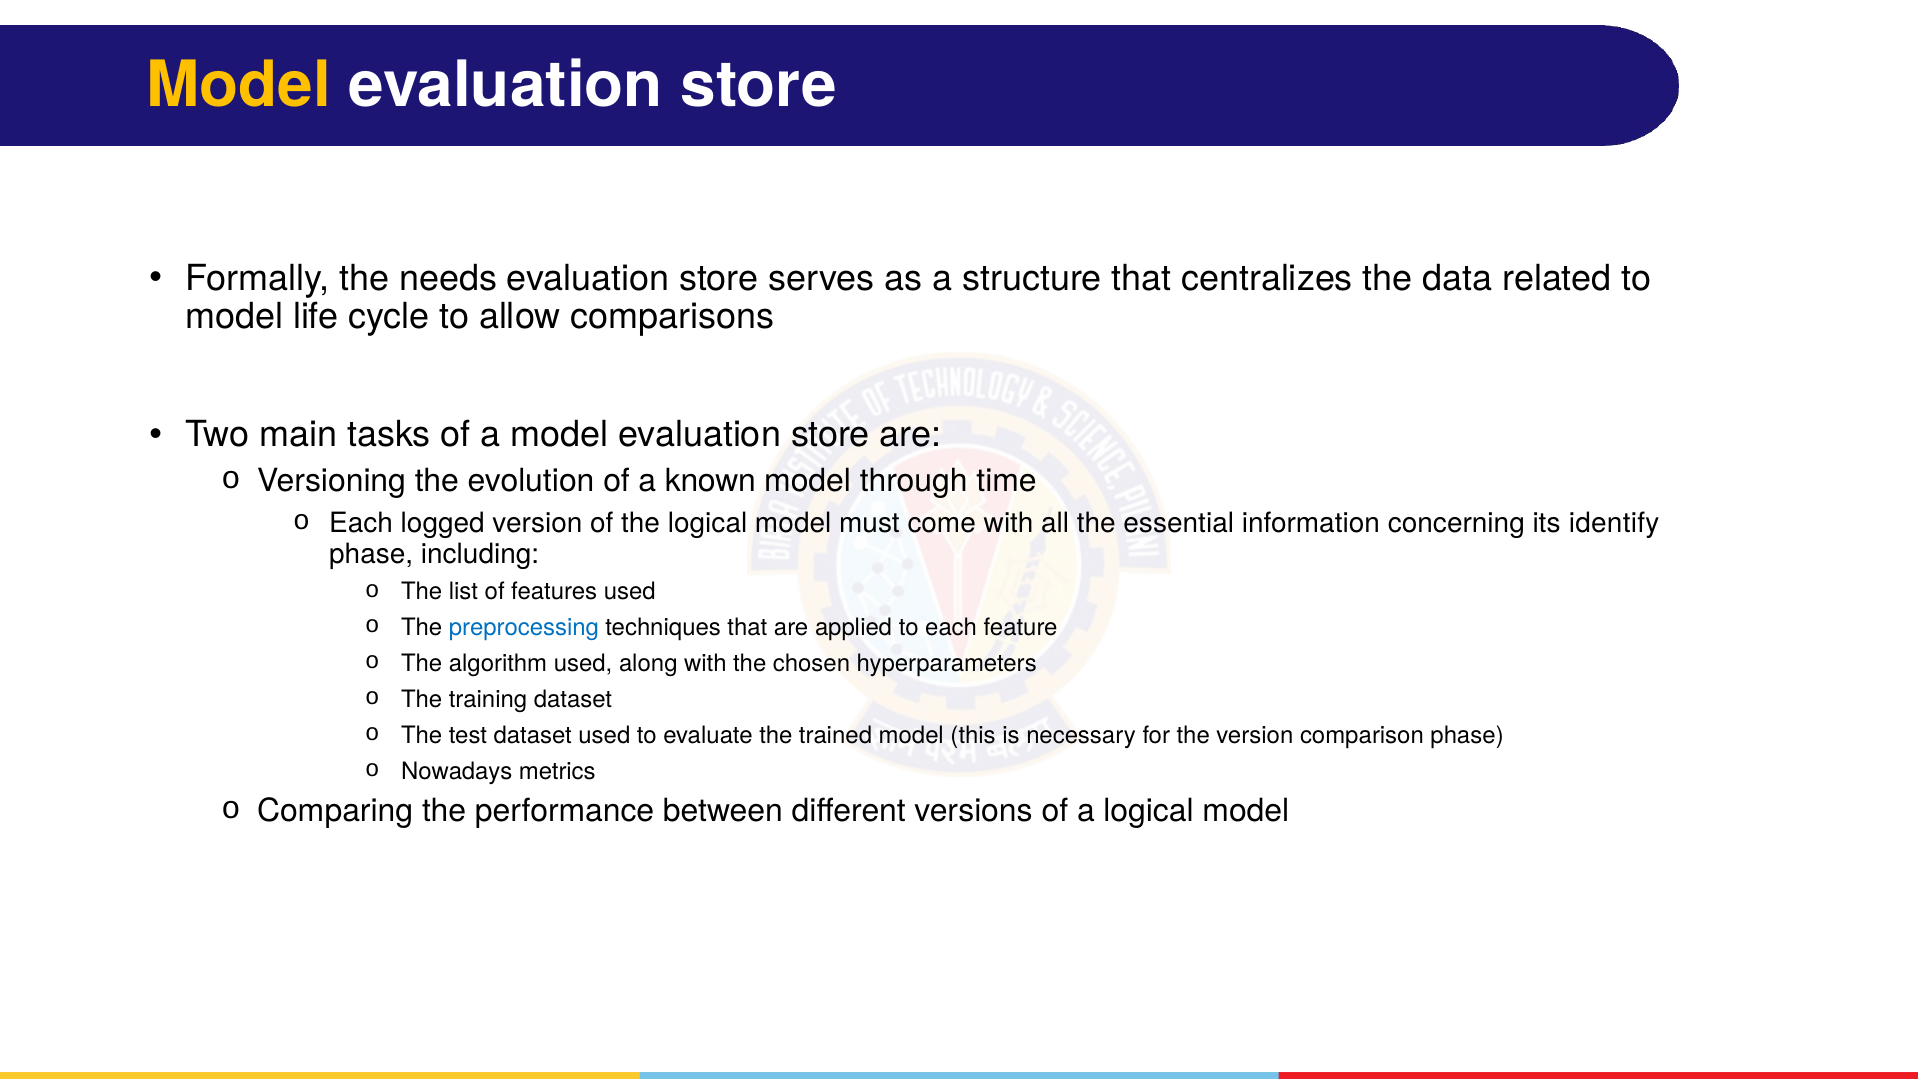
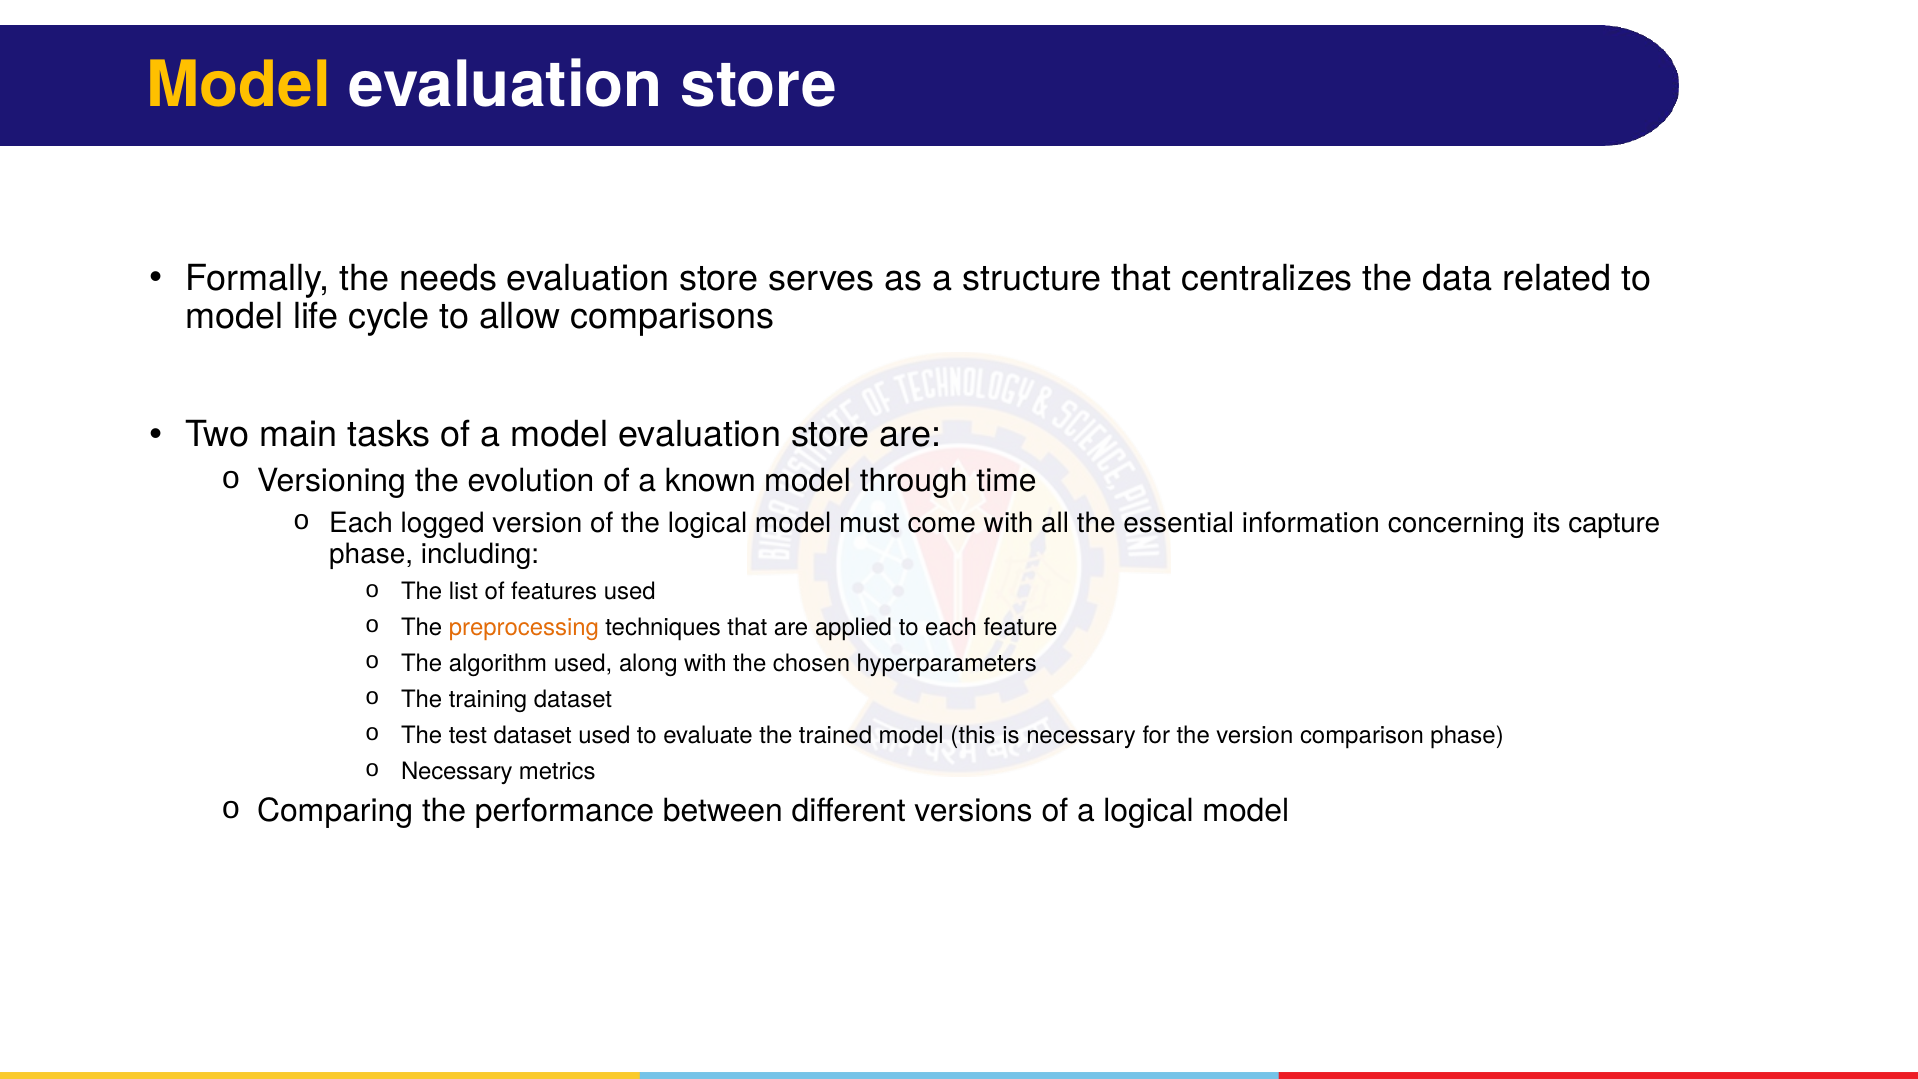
identify: identify -> capture
preprocessing colour: blue -> orange
Nowadays at (457, 771): Nowadays -> Necessary
